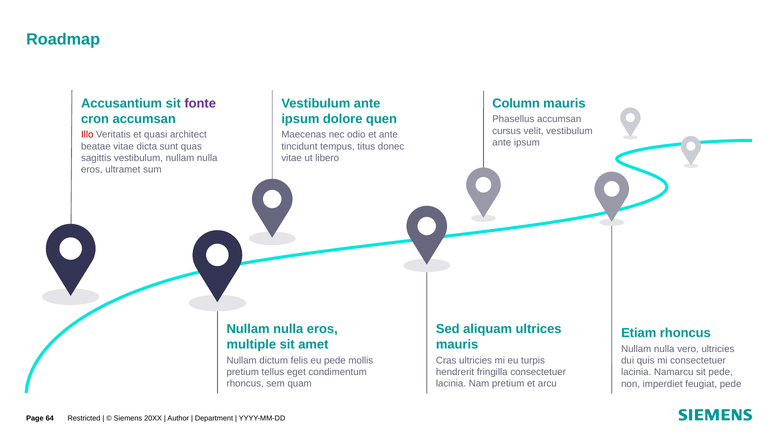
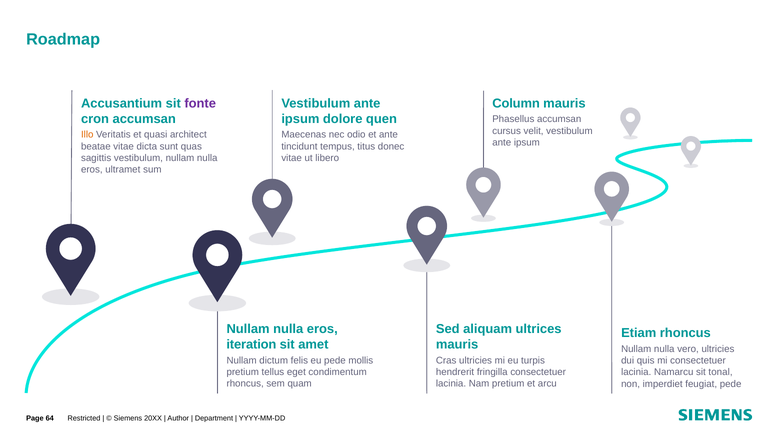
Illo colour: red -> orange
multiple: multiple -> iteration
sit pede: pede -> tonal
